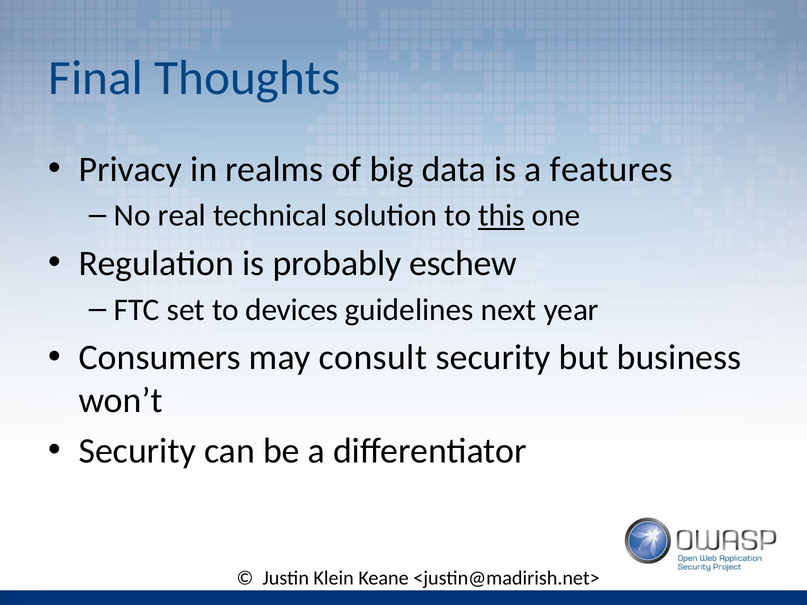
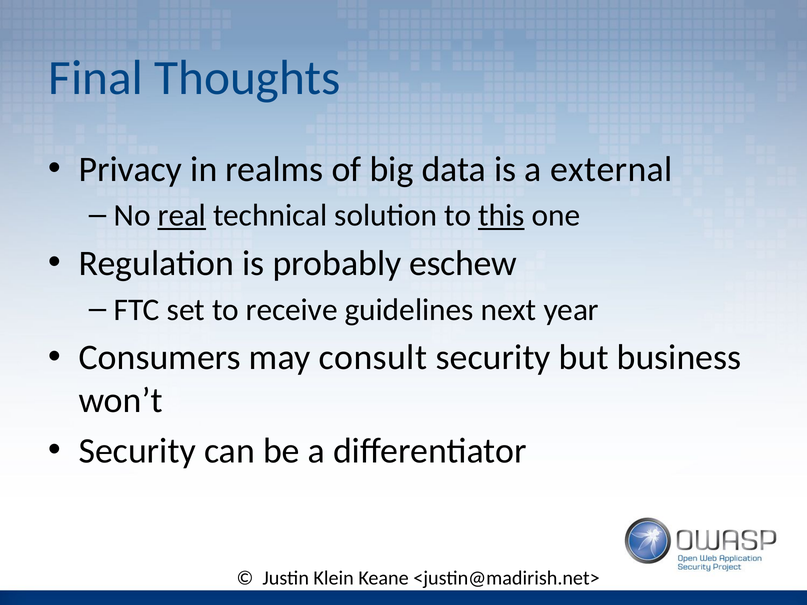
features: features -> external
real underline: none -> present
devices: devices -> receive
